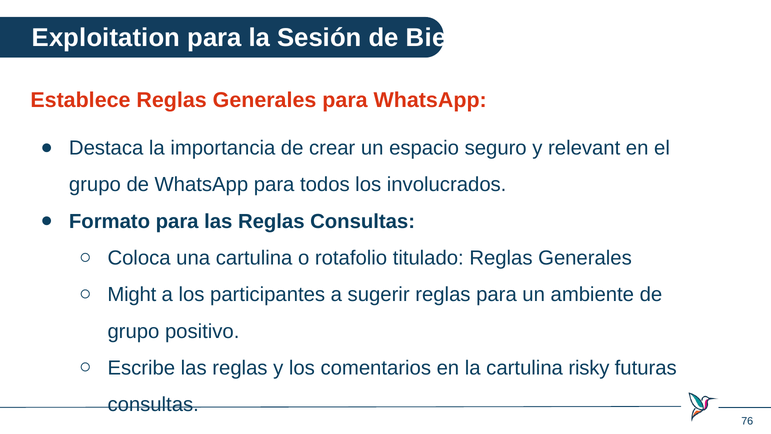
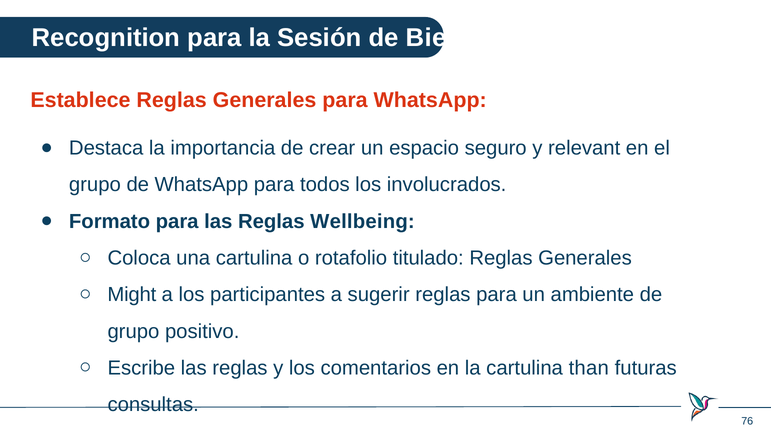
Exploitation: Exploitation -> Recognition
Reglas Consultas: Consultas -> Wellbeing
risky: risky -> than
